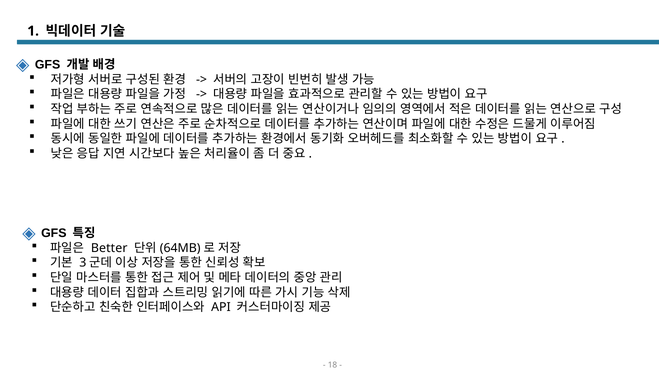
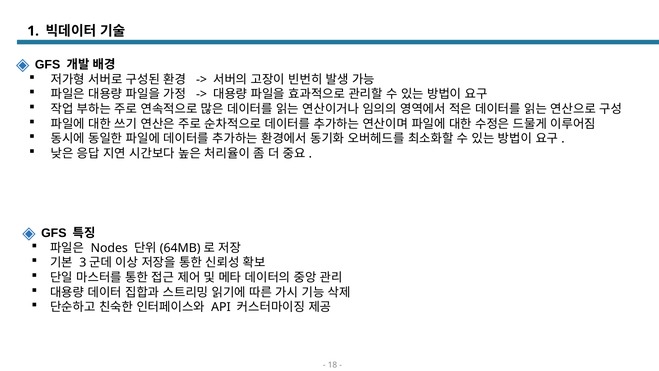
Better: Better -> Nodes
